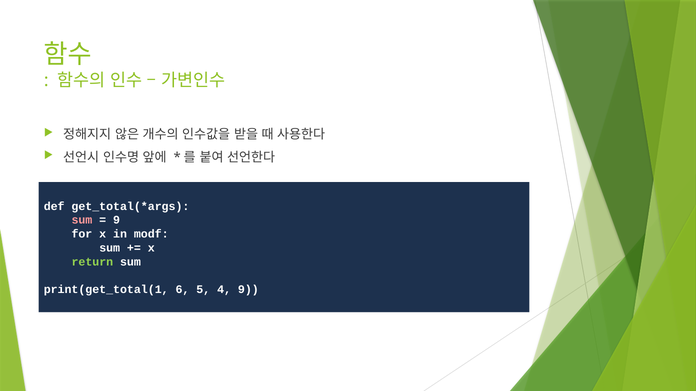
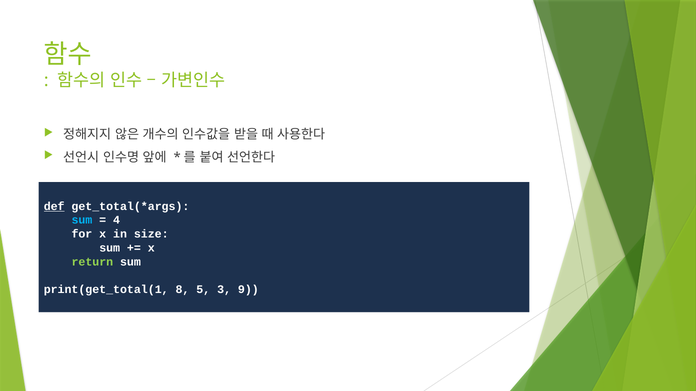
def underline: none -> present
sum at (82, 220) colour: pink -> light blue
9 at (117, 220): 9 -> 4
modf: modf -> size
6: 6 -> 8
4: 4 -> 3
